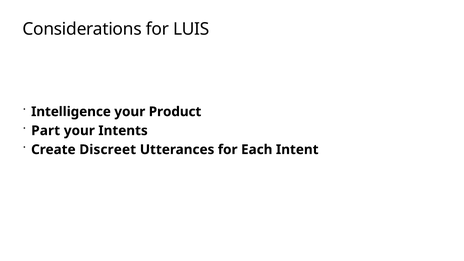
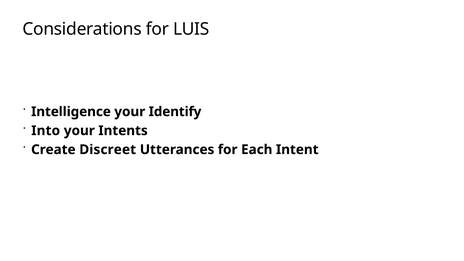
Product: Product -> Identify
Part: Part -> Into
